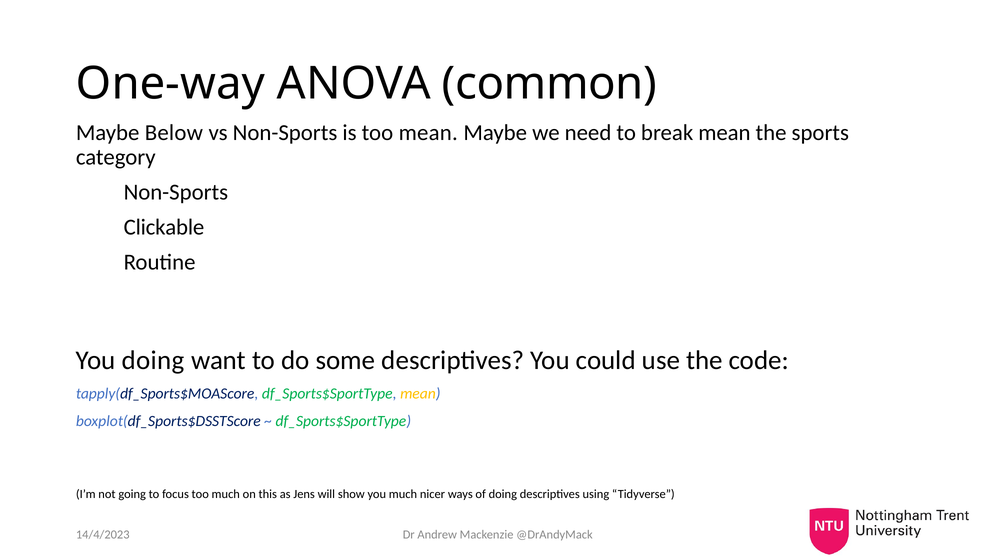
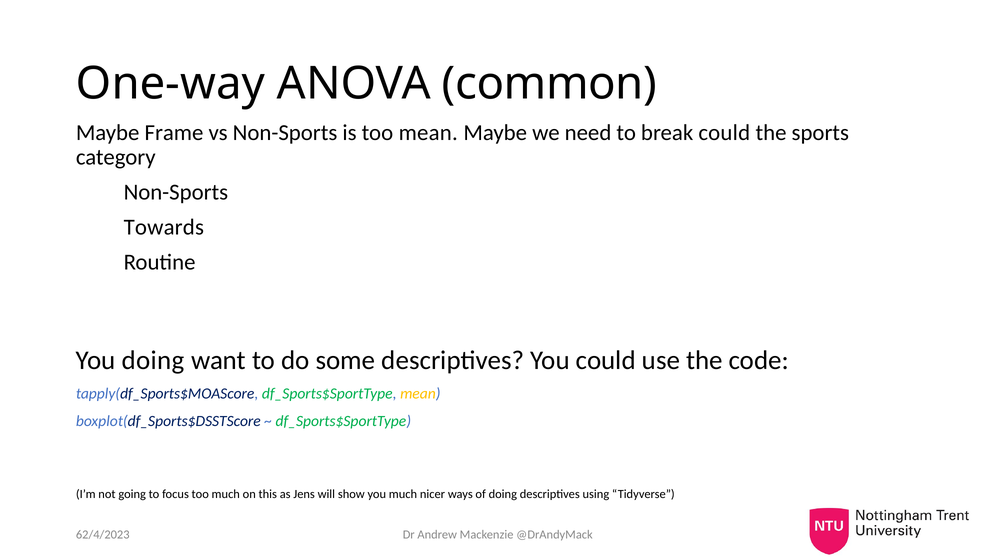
Below: Below -> Frame
break mean: mean -> could
Clickable: Clickable -> Towards
14/4/2023: 14/4/2023 -> 62/4/2023
